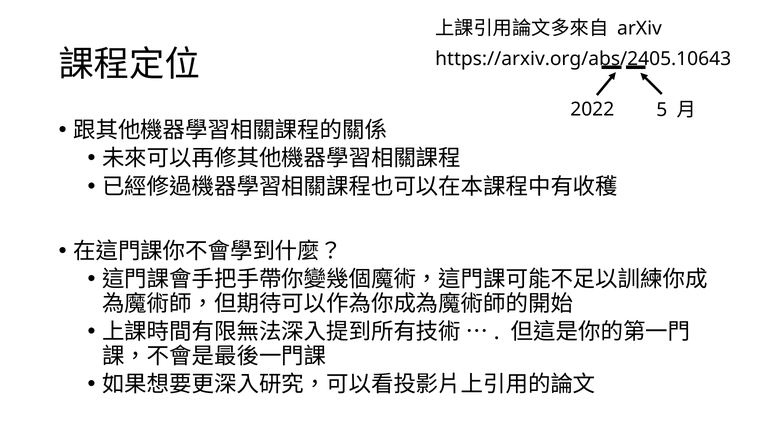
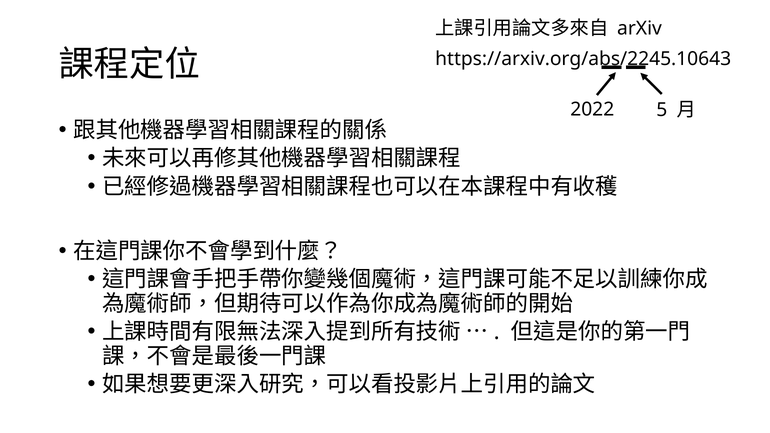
https://arxiv.org/abs/2405.10643: https://arxiv.org/abs/2405.10643 -> https://arxiv.org/abs/2245.10643
